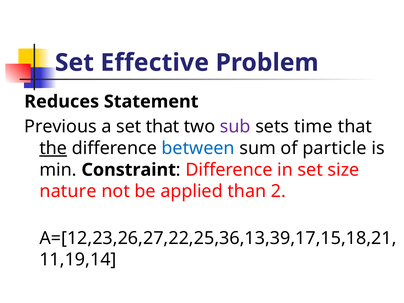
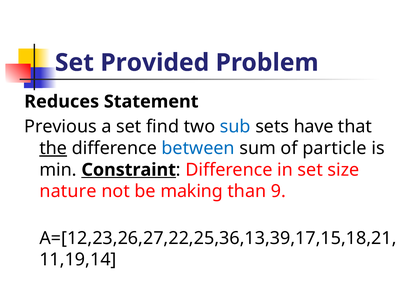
Effective: Effective -> Provided
set that: that -> find
sub colour: purple -> blue
time: time -> have
Constraint underline: none -> present
applied: applied -> making
2: 2 -> 9
